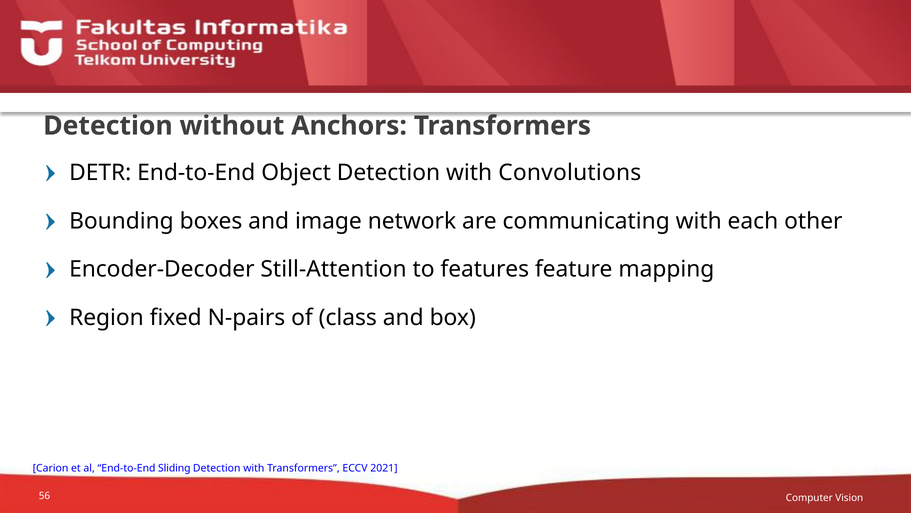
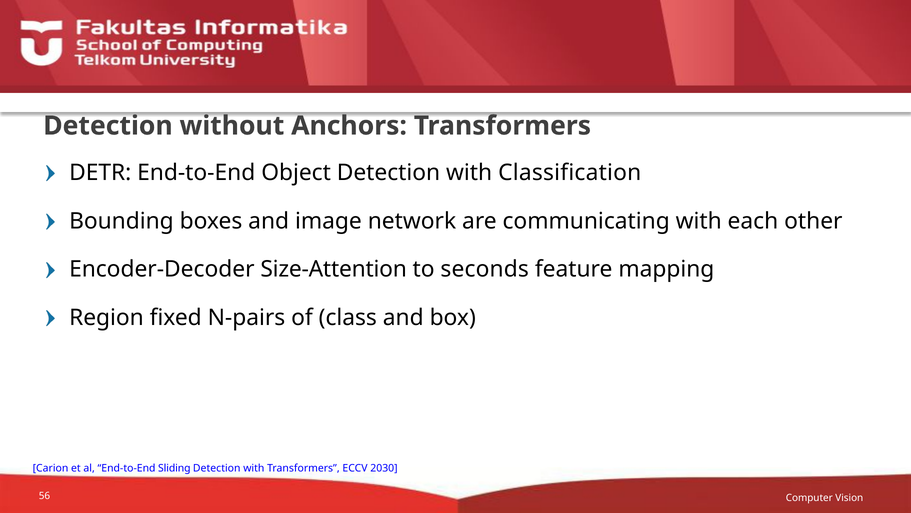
Convolutions: Convolutions -> Classification
Still-Attention: Still-Attention -> Size-Attention
features: features -> seconds
2021: 2021 -> 2030
